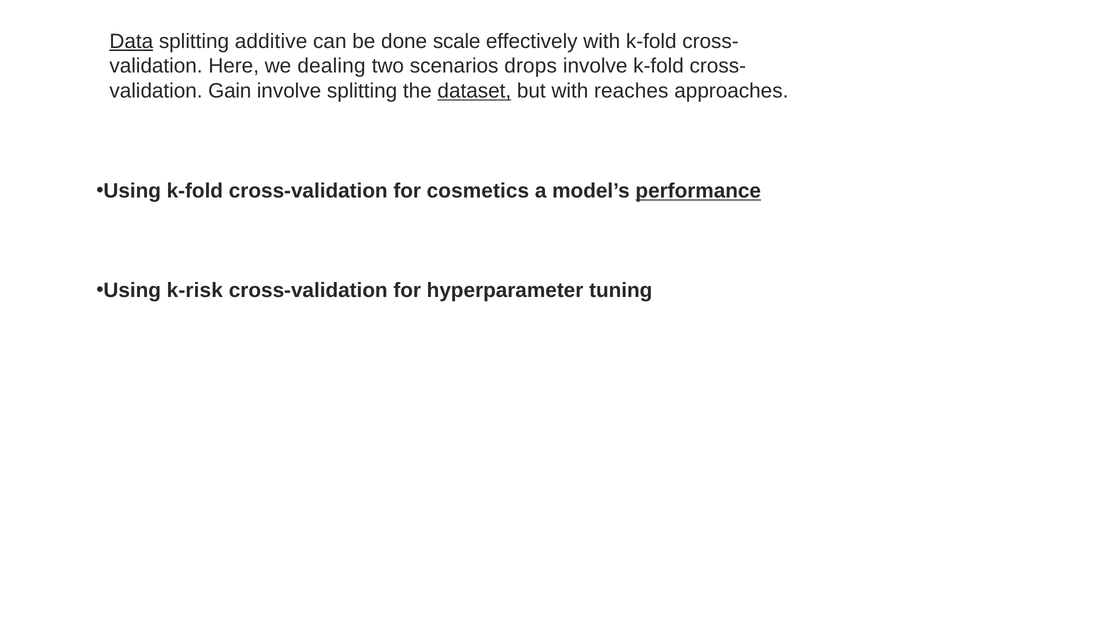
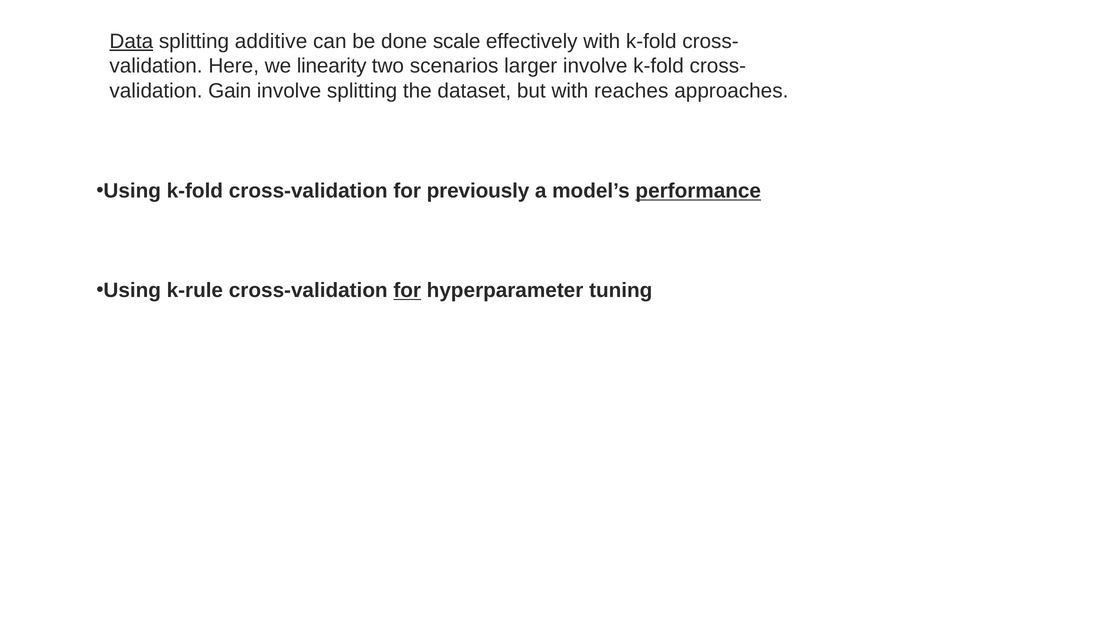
dealing: dealing -> linearity
drops: drops -> larger
dataset underline: present -> none
cosmetics: cosmetics -> previously
k-risk: k-risk -> k-rule
for at (407, 291) underline: none -> present
